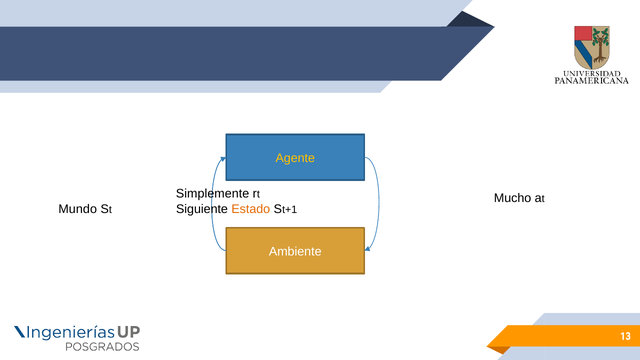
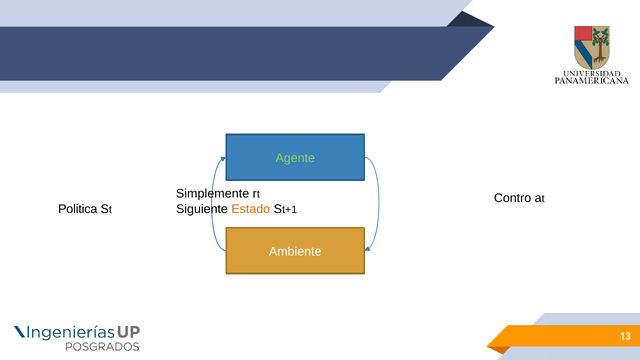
Agente colour: yellow -> light green
Mucho: Mucho -> Contro
Mundo: Mundo -> Politica
